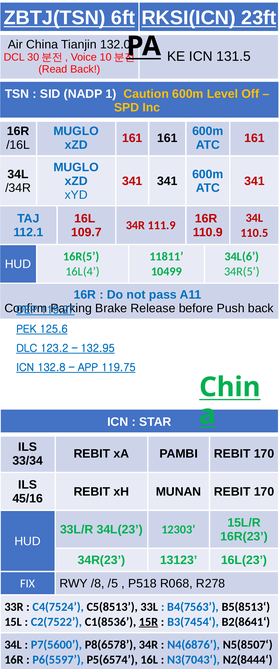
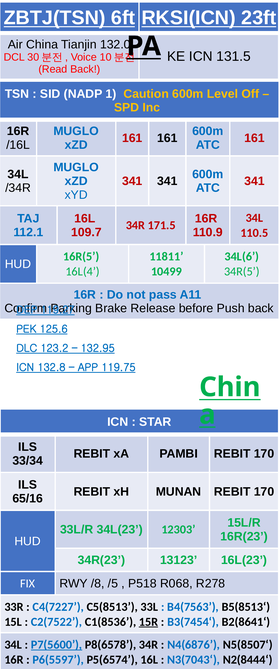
111.9: 111.9 -> 171.5
45/16: 45/16 -> 65/16
C4(7524: C4(7524 -> C4(7227
P7(5600 underline: none -> present
